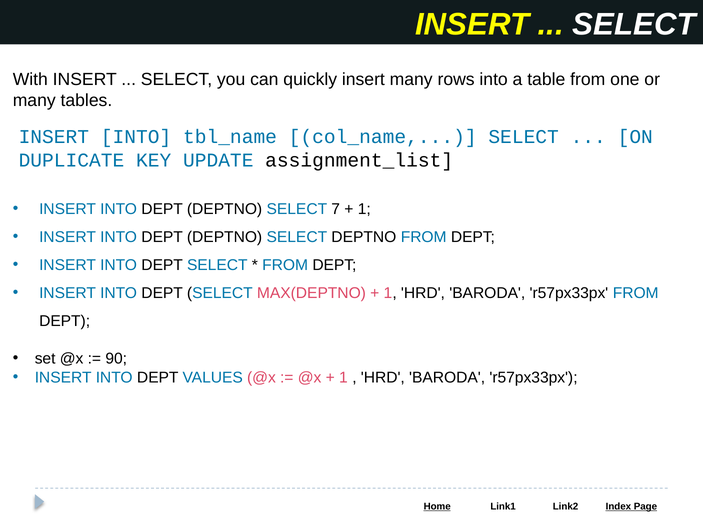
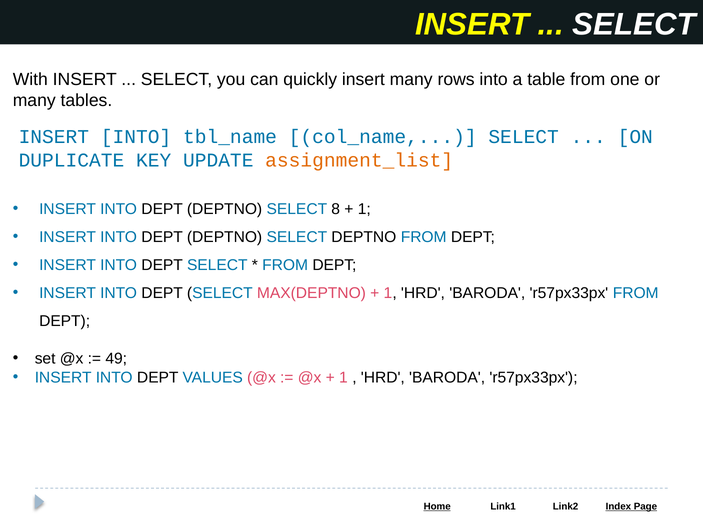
assignment_list colour: black -> orange
7: 7 -> 8
90: 90 -> 49
